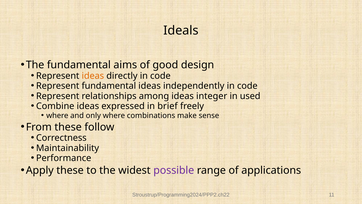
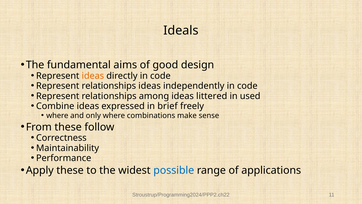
fundamental at (109, 86): fundamental -> relationships
integer: integer -> littered
possible colour: purple -> blue
